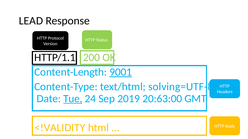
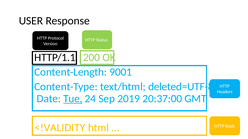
LEAD: LEAD -> USER
9001 underline: present -> none
solving=UTF-8: solving=UTF-8 -> deleted=UTF-8
20:63:00: 20:63:00 -> 20:37:00
